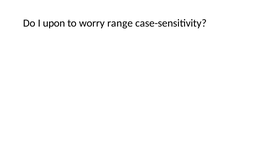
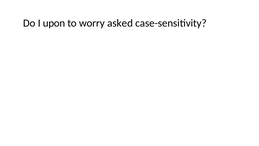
range: range -> asked
